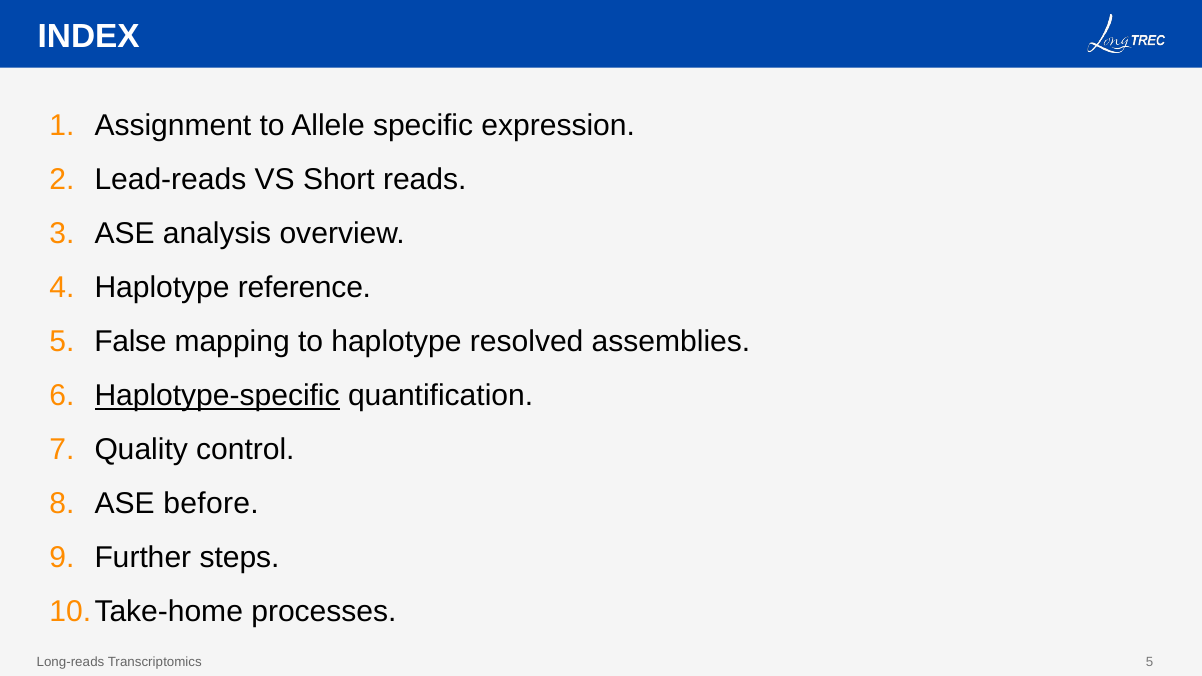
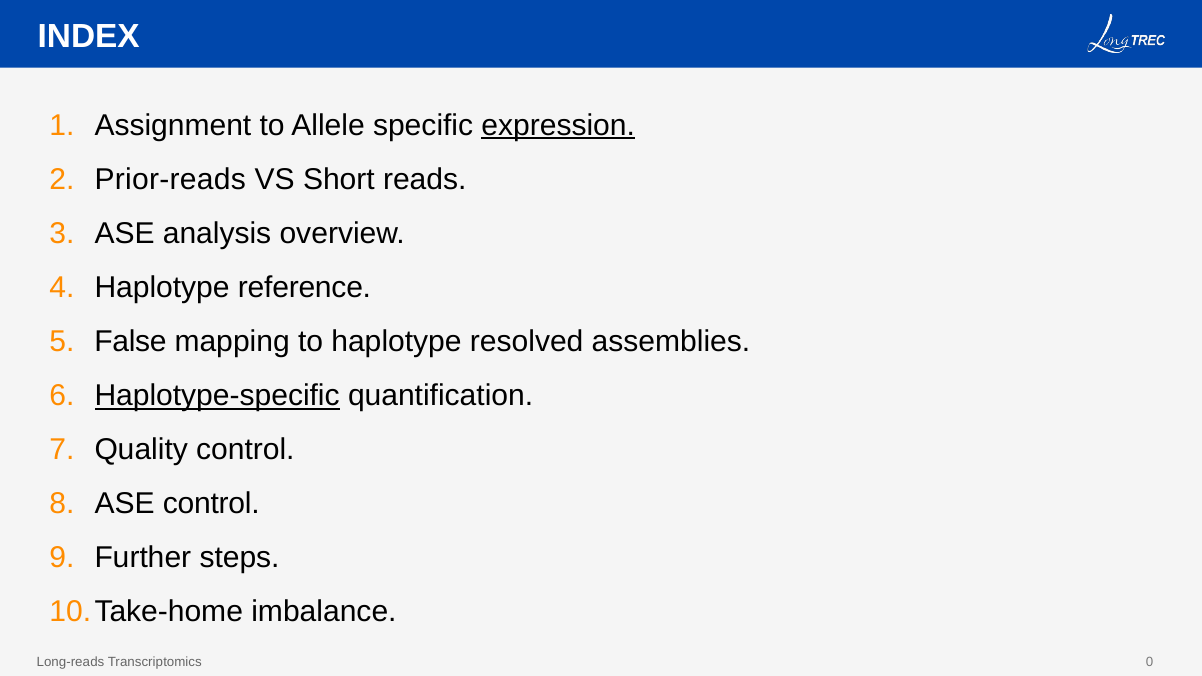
expression underline: none -> present
Lead-reads: Lead-reads -> Prior-reads
ASE before: before -> control
processes: processes -> imbalance
5 at (1150, 662): 5 -> 0
